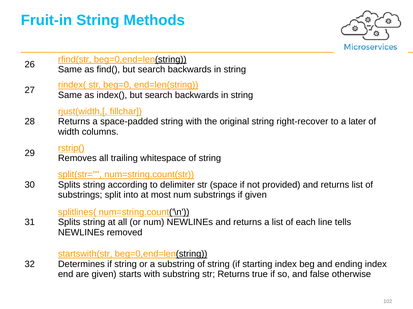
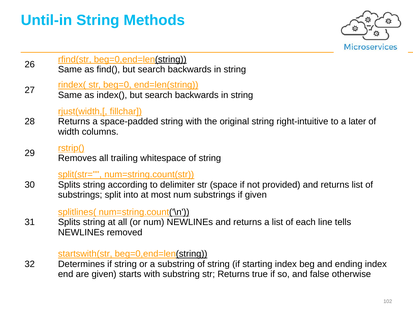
Fruit-in: Fruit-in -> Until-in
right-recover: right-recover -> right-intuitive
